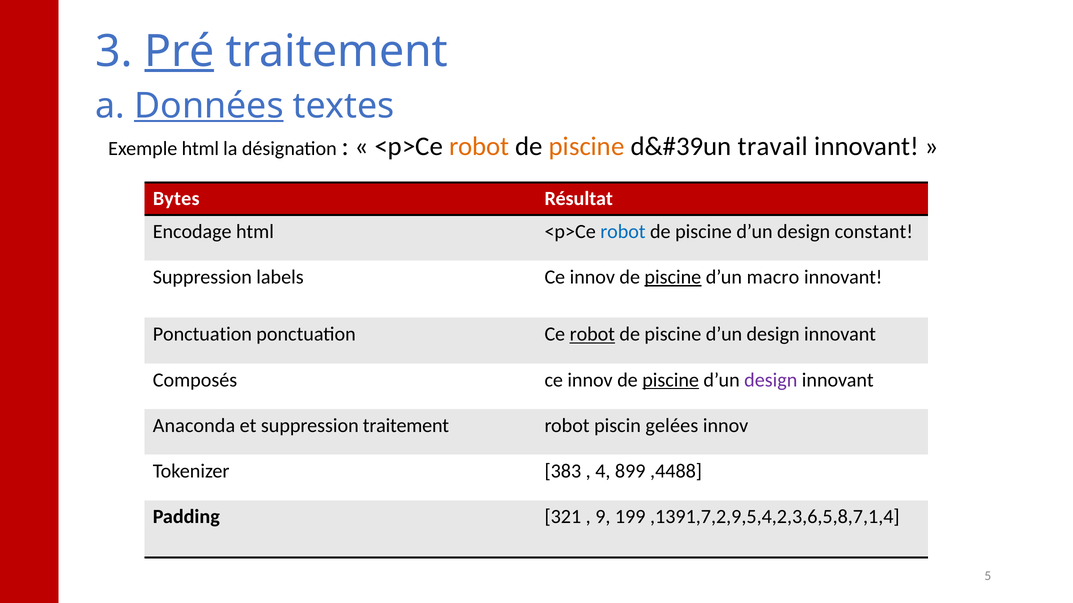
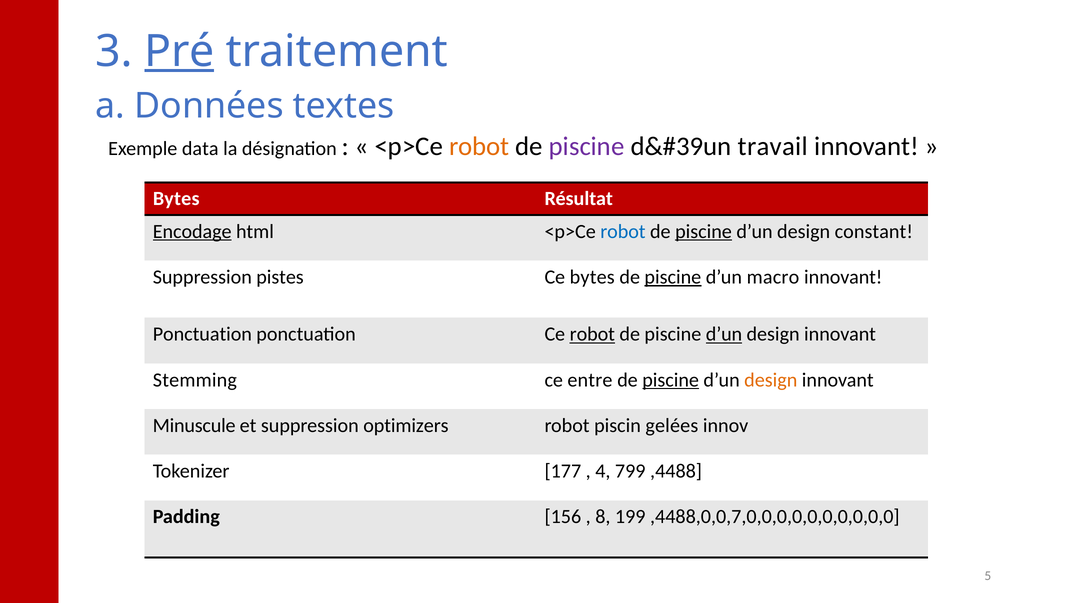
Données underline: present -> none
Exemple html: html -> data
piscine at (587, 146) colour: orange -> purple
Encodage underline: none -> present
piscine at (704, 232) underline: none -> present
labels: labels -> pistes
innov at (592, 277): innov -> bytes
d’un at (724, 335) underline: none -> present
Composés: Composés -> Stemming
innov at (590, 380): innov -> entre
design at (771, 380) colour: purple -> orange
Anaconda: Anaconda -> Minuscule
suppression traitement: traitement -> optimizers
383: 383 -> 177
899: 899 -> 799
321: 321 -> 156
9: 9 -> 8
,1391,7,2,9,5,4,2,3,6,5,8,7,1,4: ,1391,7,2,9,5,4,2,3,6,5,8,7,1,4 -> ,4488,0,0,7,0,0,0,0,0,0,0,0,0,0
